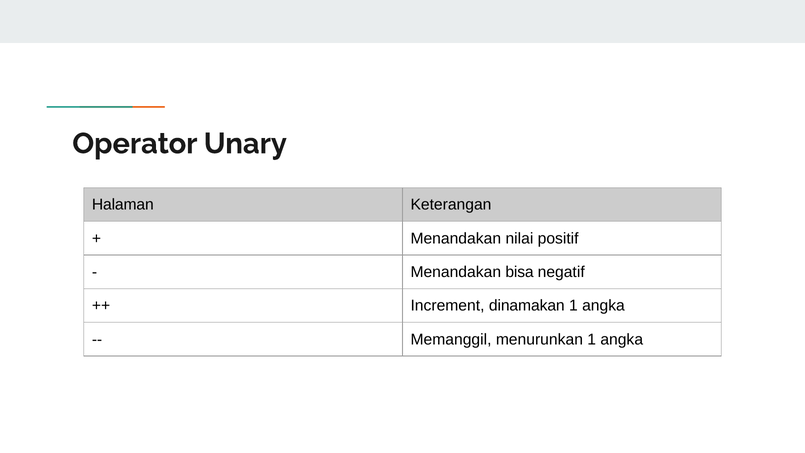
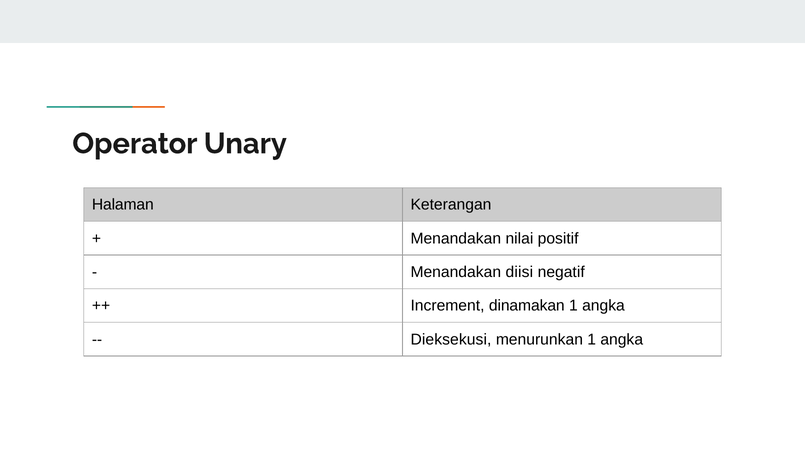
bisa: bisa -> diisi
Memanggil: Memanggil -> Dieksekusi
